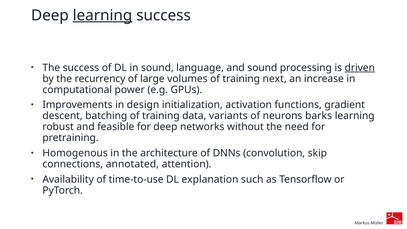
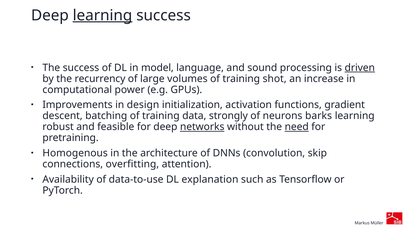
in sound: sound -> model
next: next -> shot
variants: variants -> strongly
networks underline: none -> present
need underline: none -> present
annotated: annotated -> overfitting
time-to-use: time-to-use -> data-to-use
